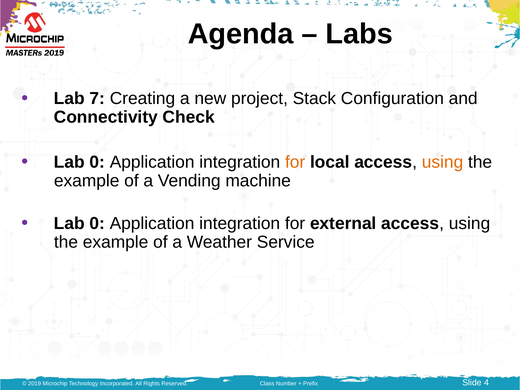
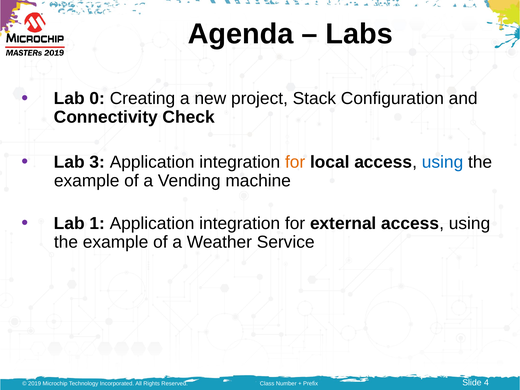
7: 7 -> 0
0 at (97, 162): 0 -> 3
using at (443, 162) colour: orange -> blue
0 at (97, 223): 0 -> 1
